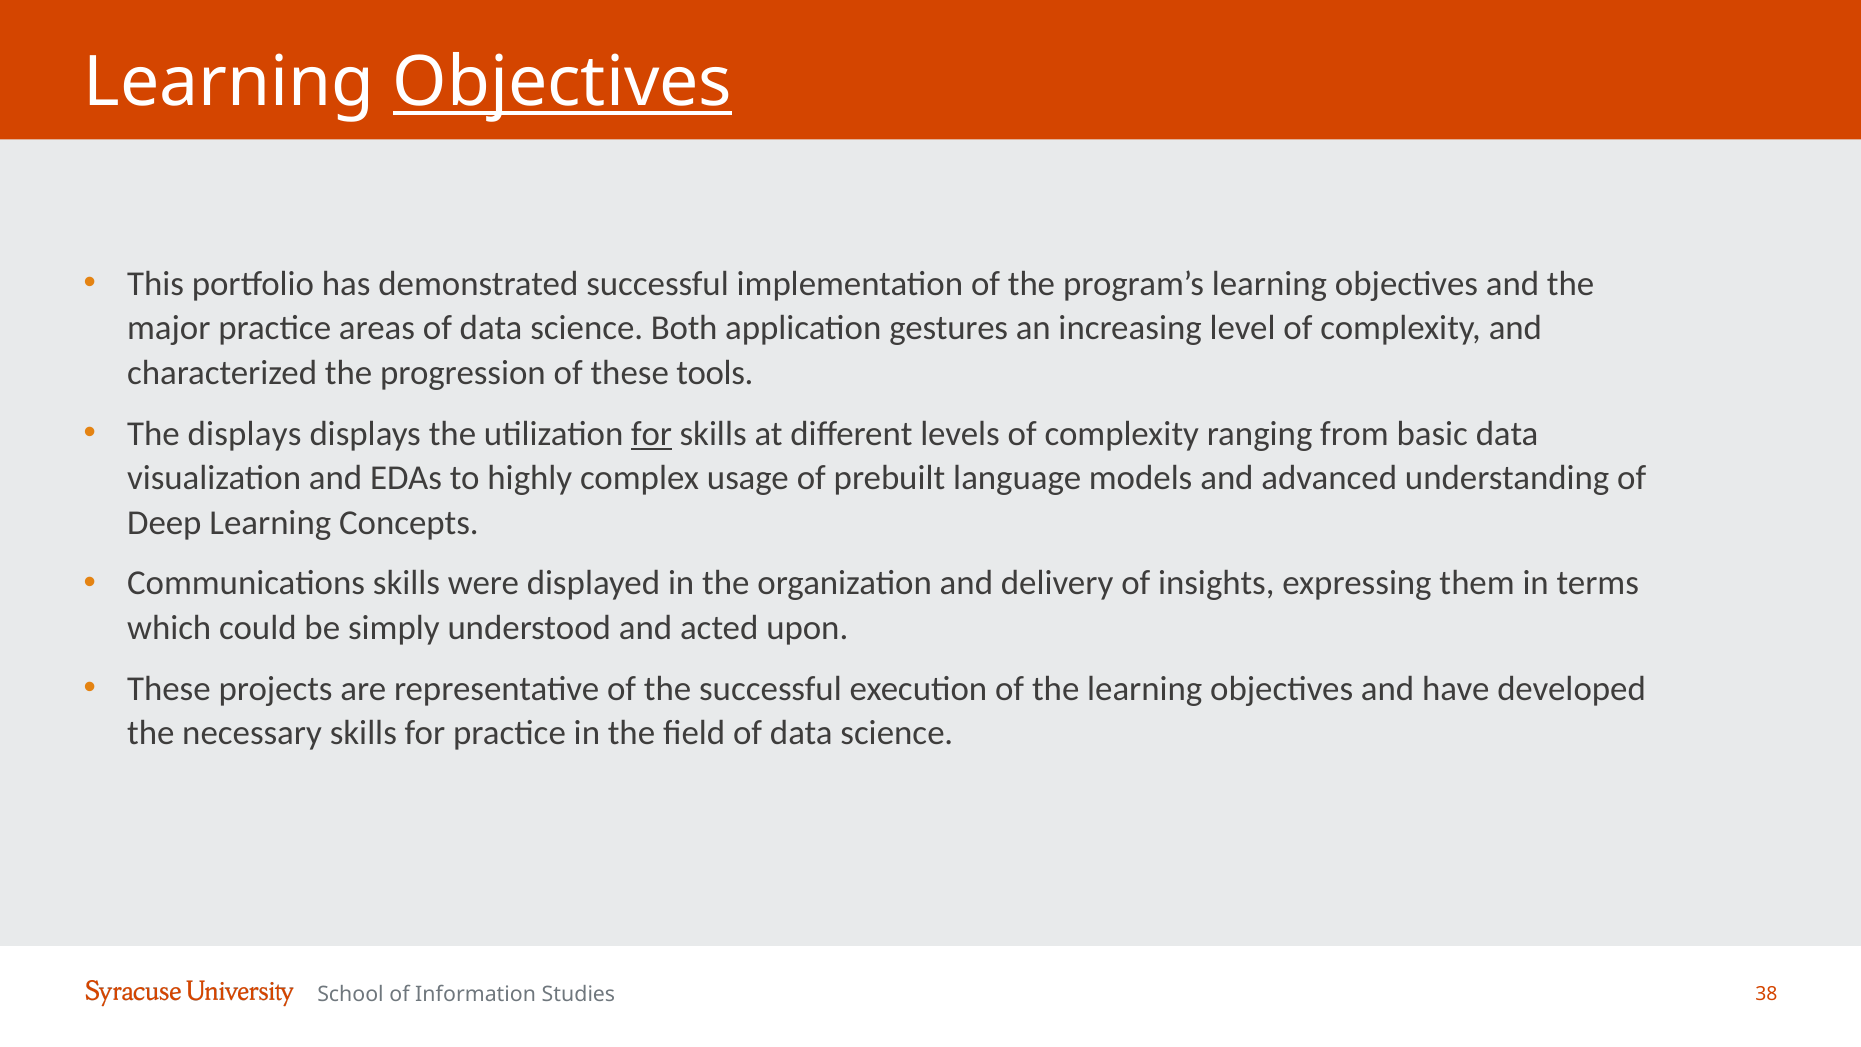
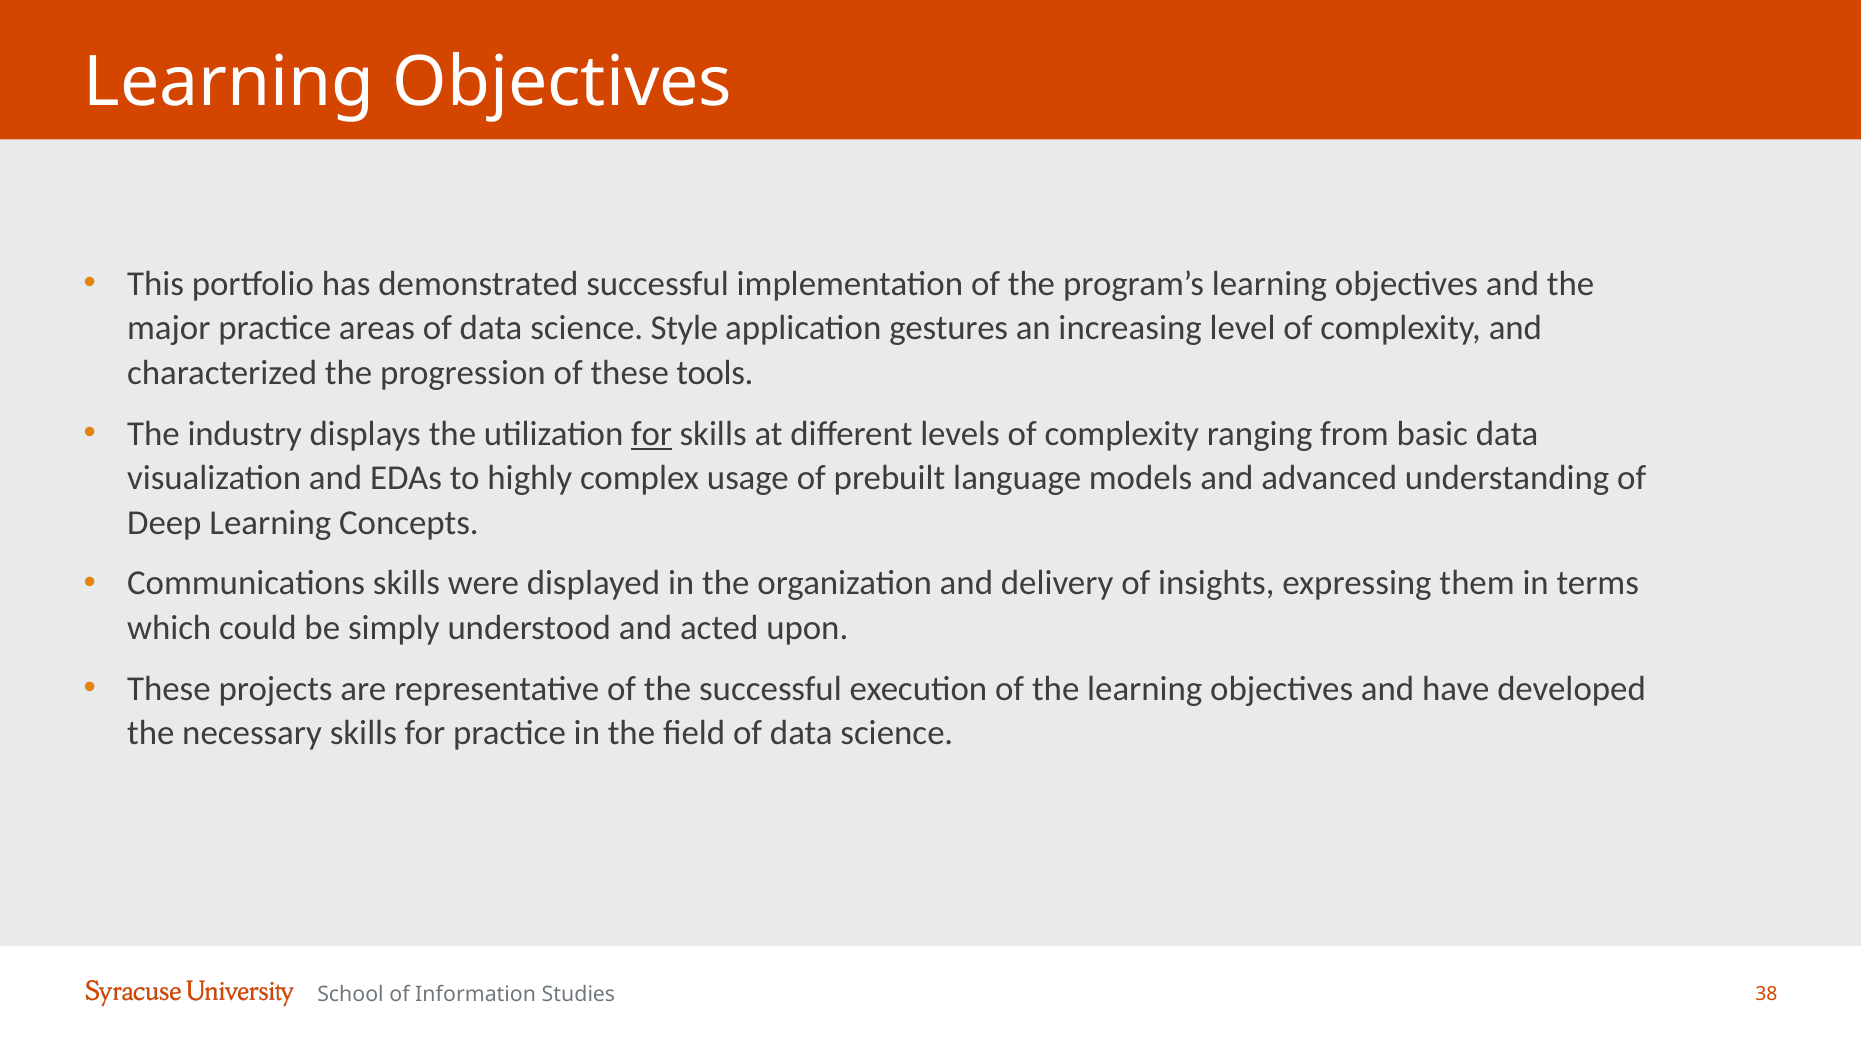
Objectives at (562, 83) underline: present -> none
Both: Both -> Style
The displays: displays -> industry
